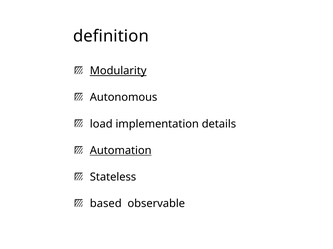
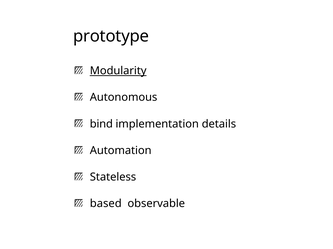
definition: definition -> prototype
load: load -> bind
Automation underline: present -> none
